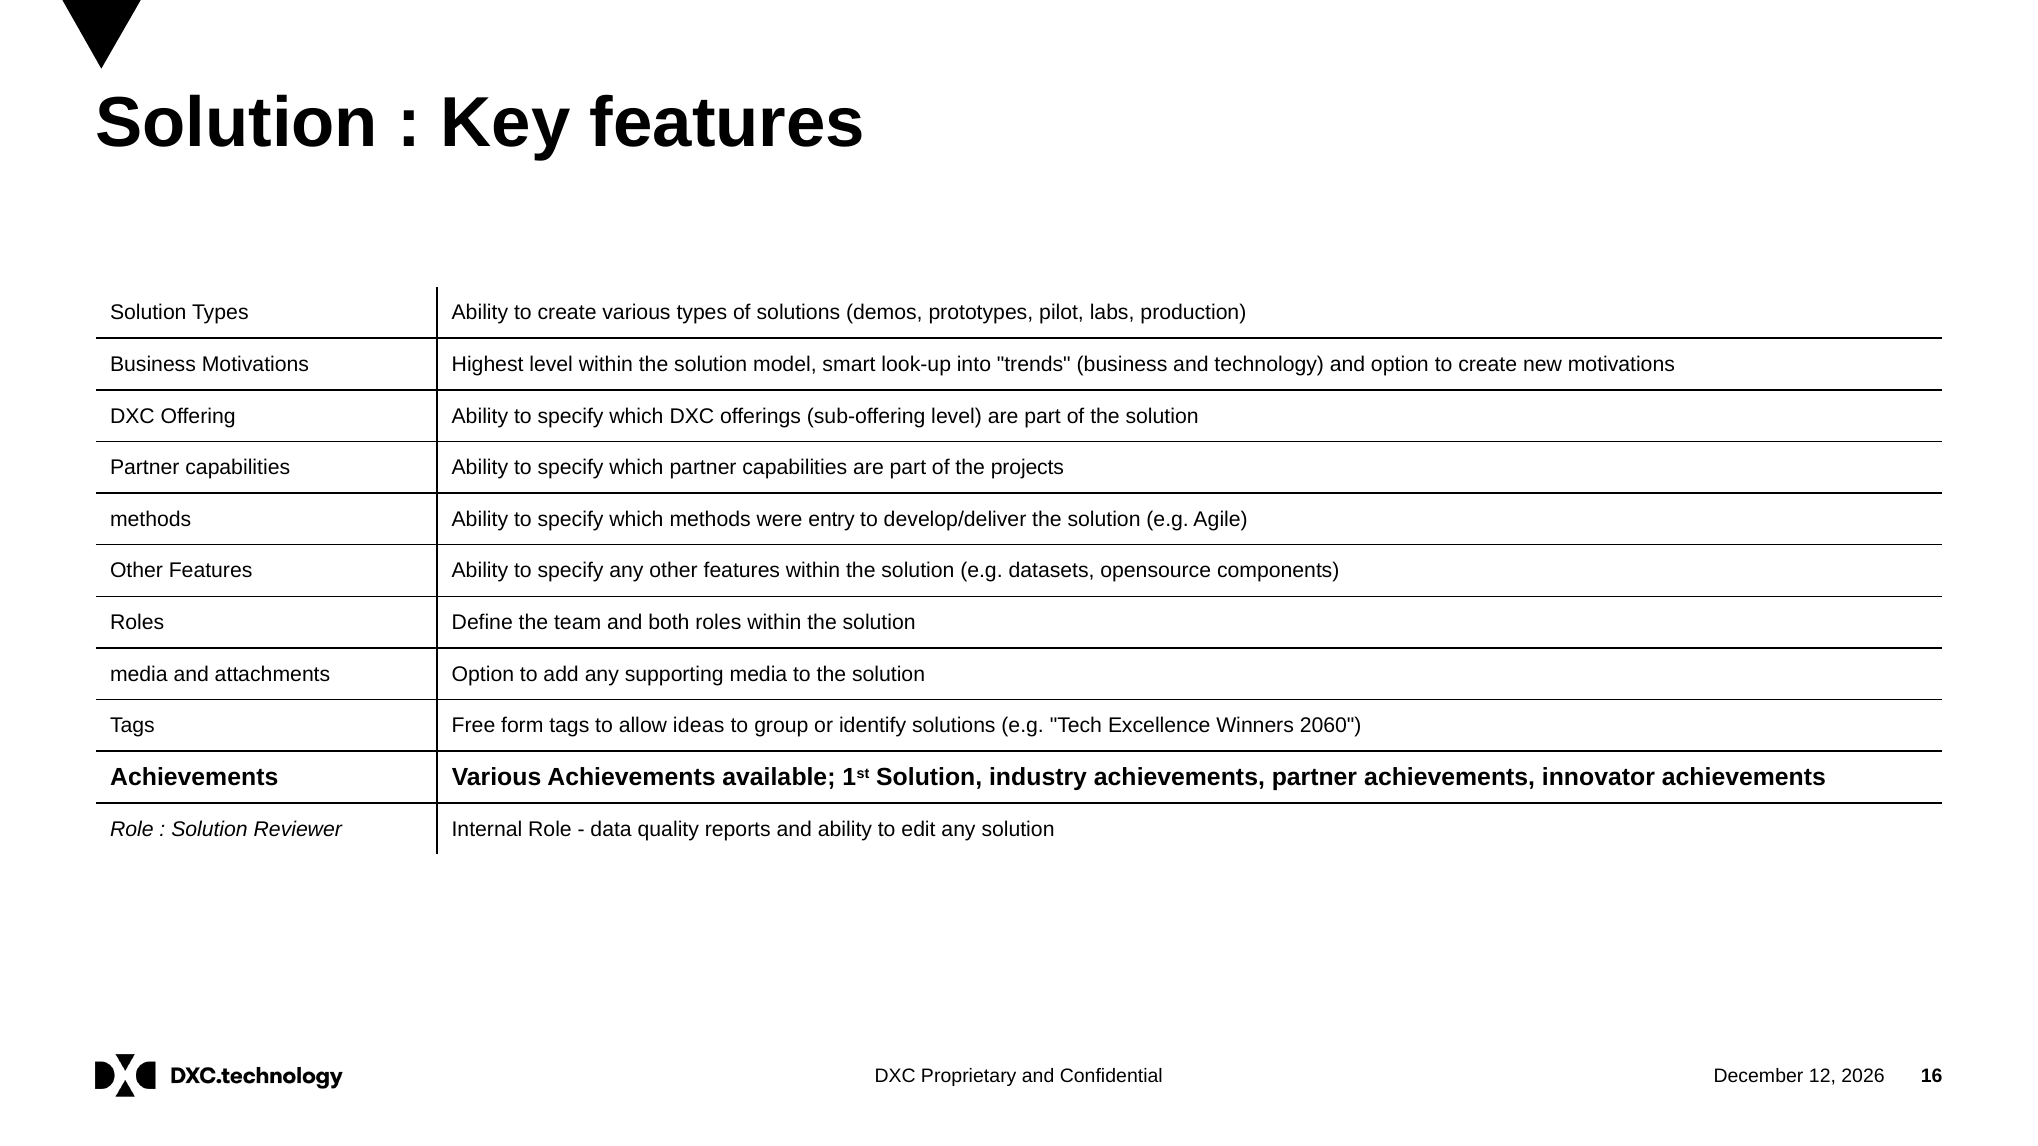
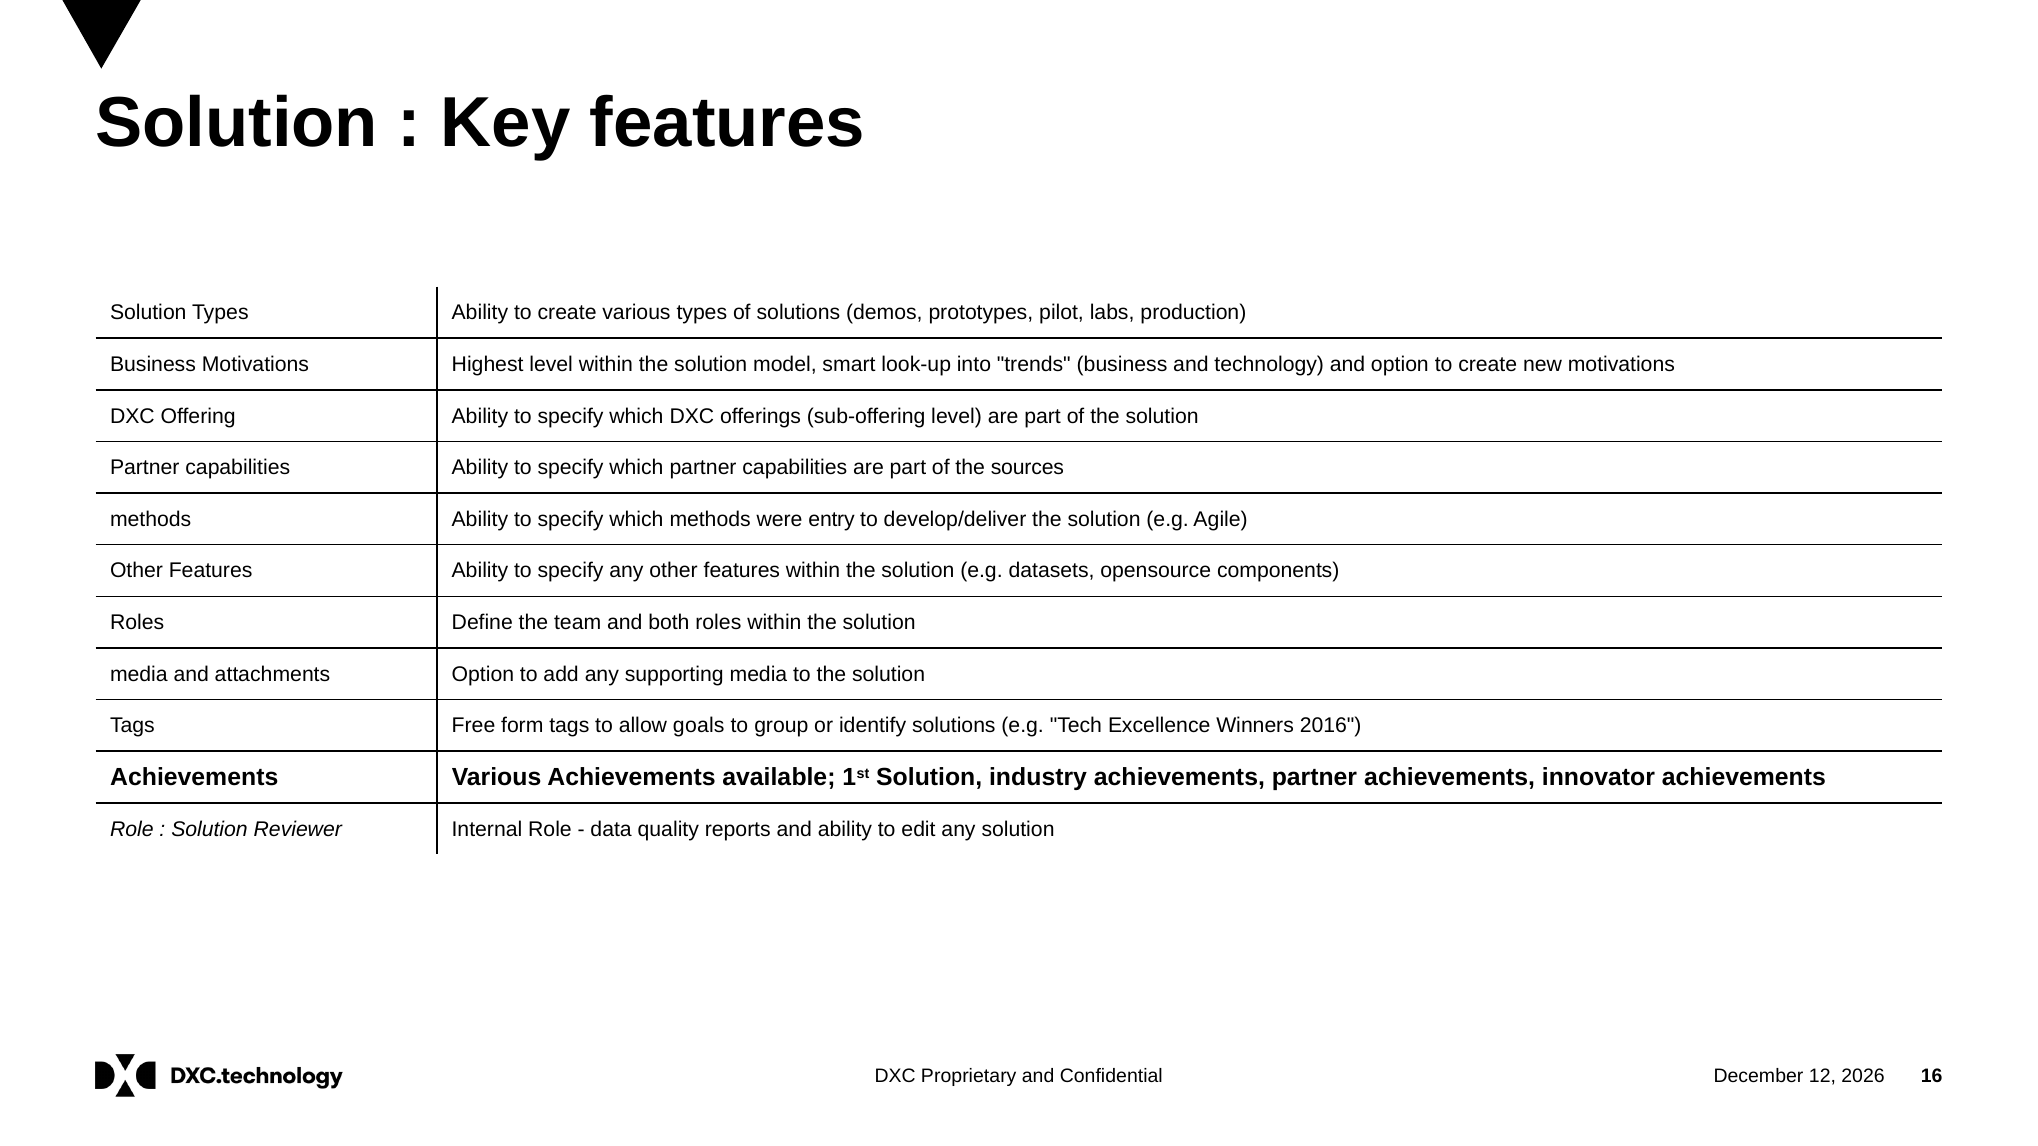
projects: projects -> sources
ideas: ideas -> goals
2060: 2060 -> 2016
